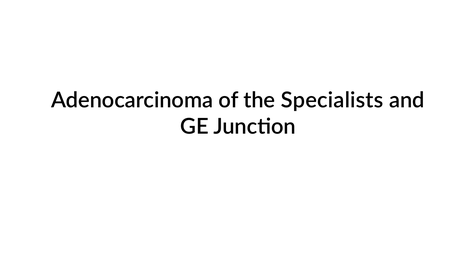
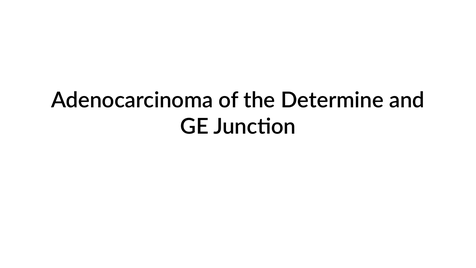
Specialists: Specialists -> Determine
